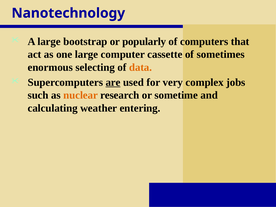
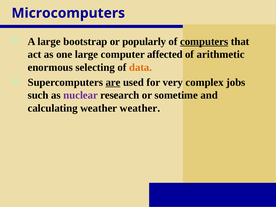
Nanotechnology: Nanotechnology -> Microcomputers
computers underline: none -> present
cassette: cassette -> affected
sometimes: sometimes -> arithmetic
nuclear colour: orange -> purple
weather entering: entering -> weather
